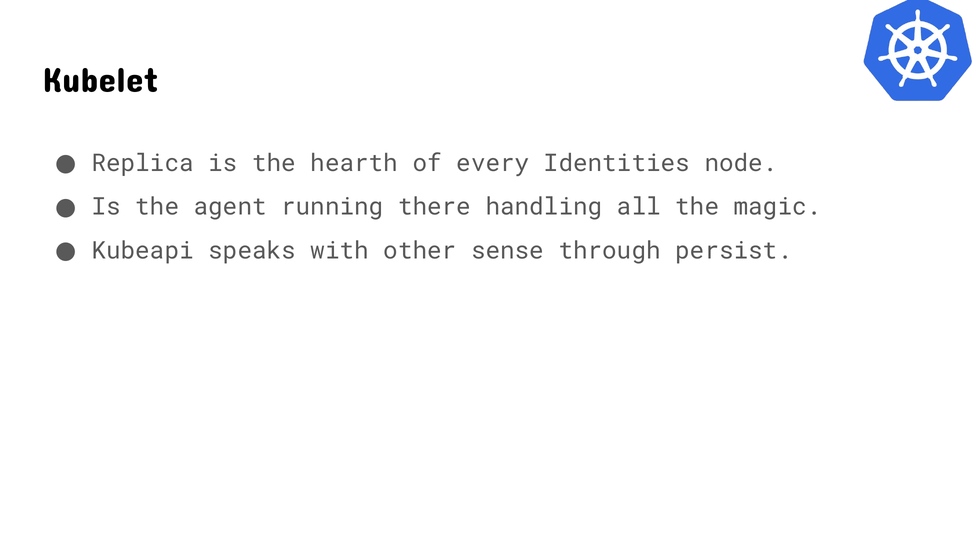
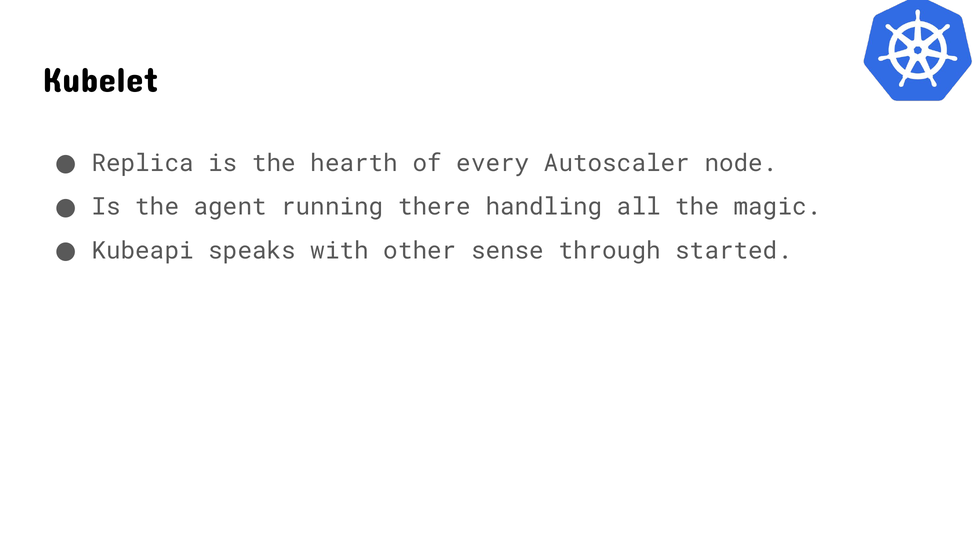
Identities: Identities -> Autoscaler
persist: persist -> started
